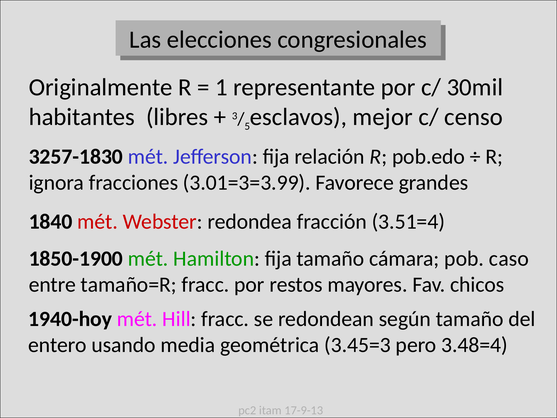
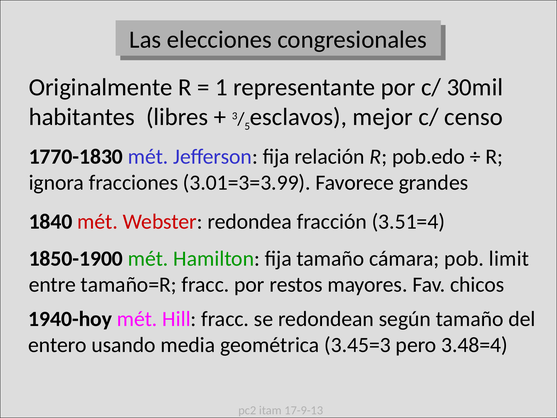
3257-1830: 3257-1830 -> 1770-1830
caso: caso -> limit
